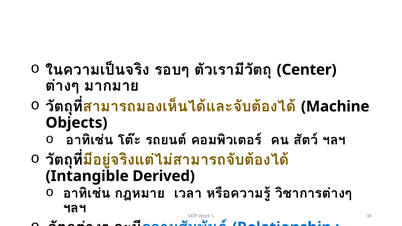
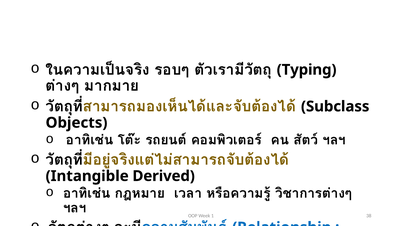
Center: Center -> Typing
Machine: Machine -> Subclass
